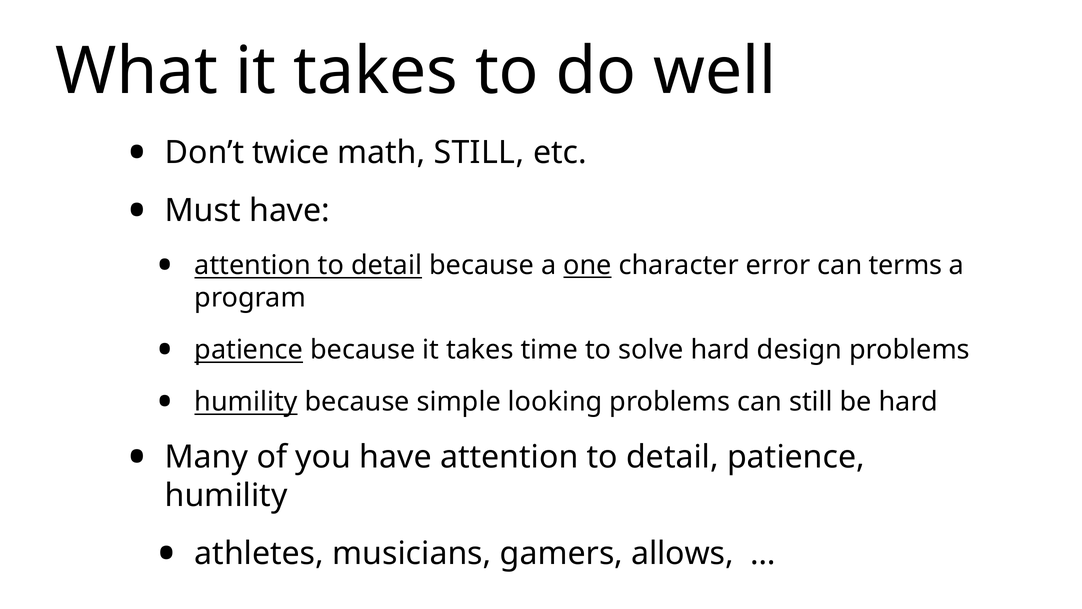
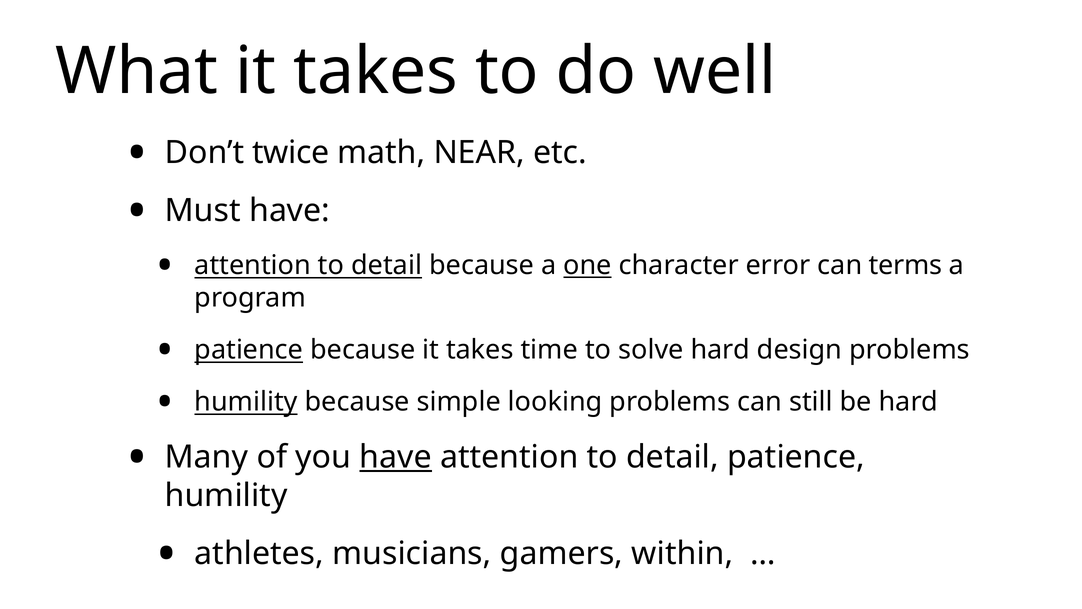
math STILL: STILL -> NEAR
have at (396, 457) underline: none -> present
allows: allows -> within
